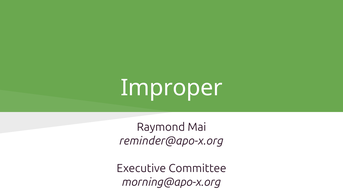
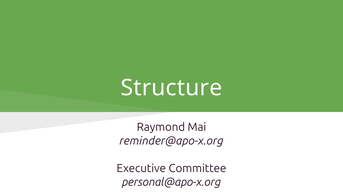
Improper: Improper -> Structure
morning@apo-x.org: morning@apo-x.org -> personal@apo-x.org
